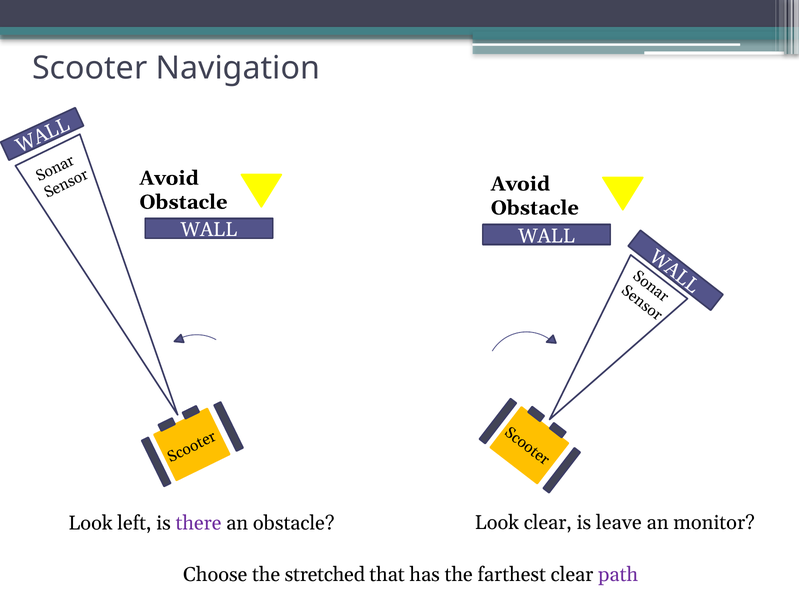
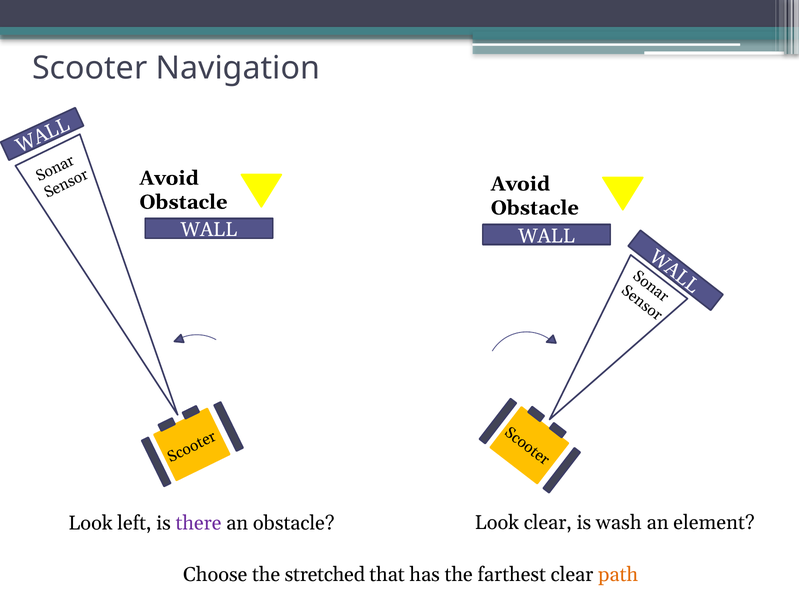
leave: leave -> wash
monitor: monitor -> element
path colour: purple -> orange
